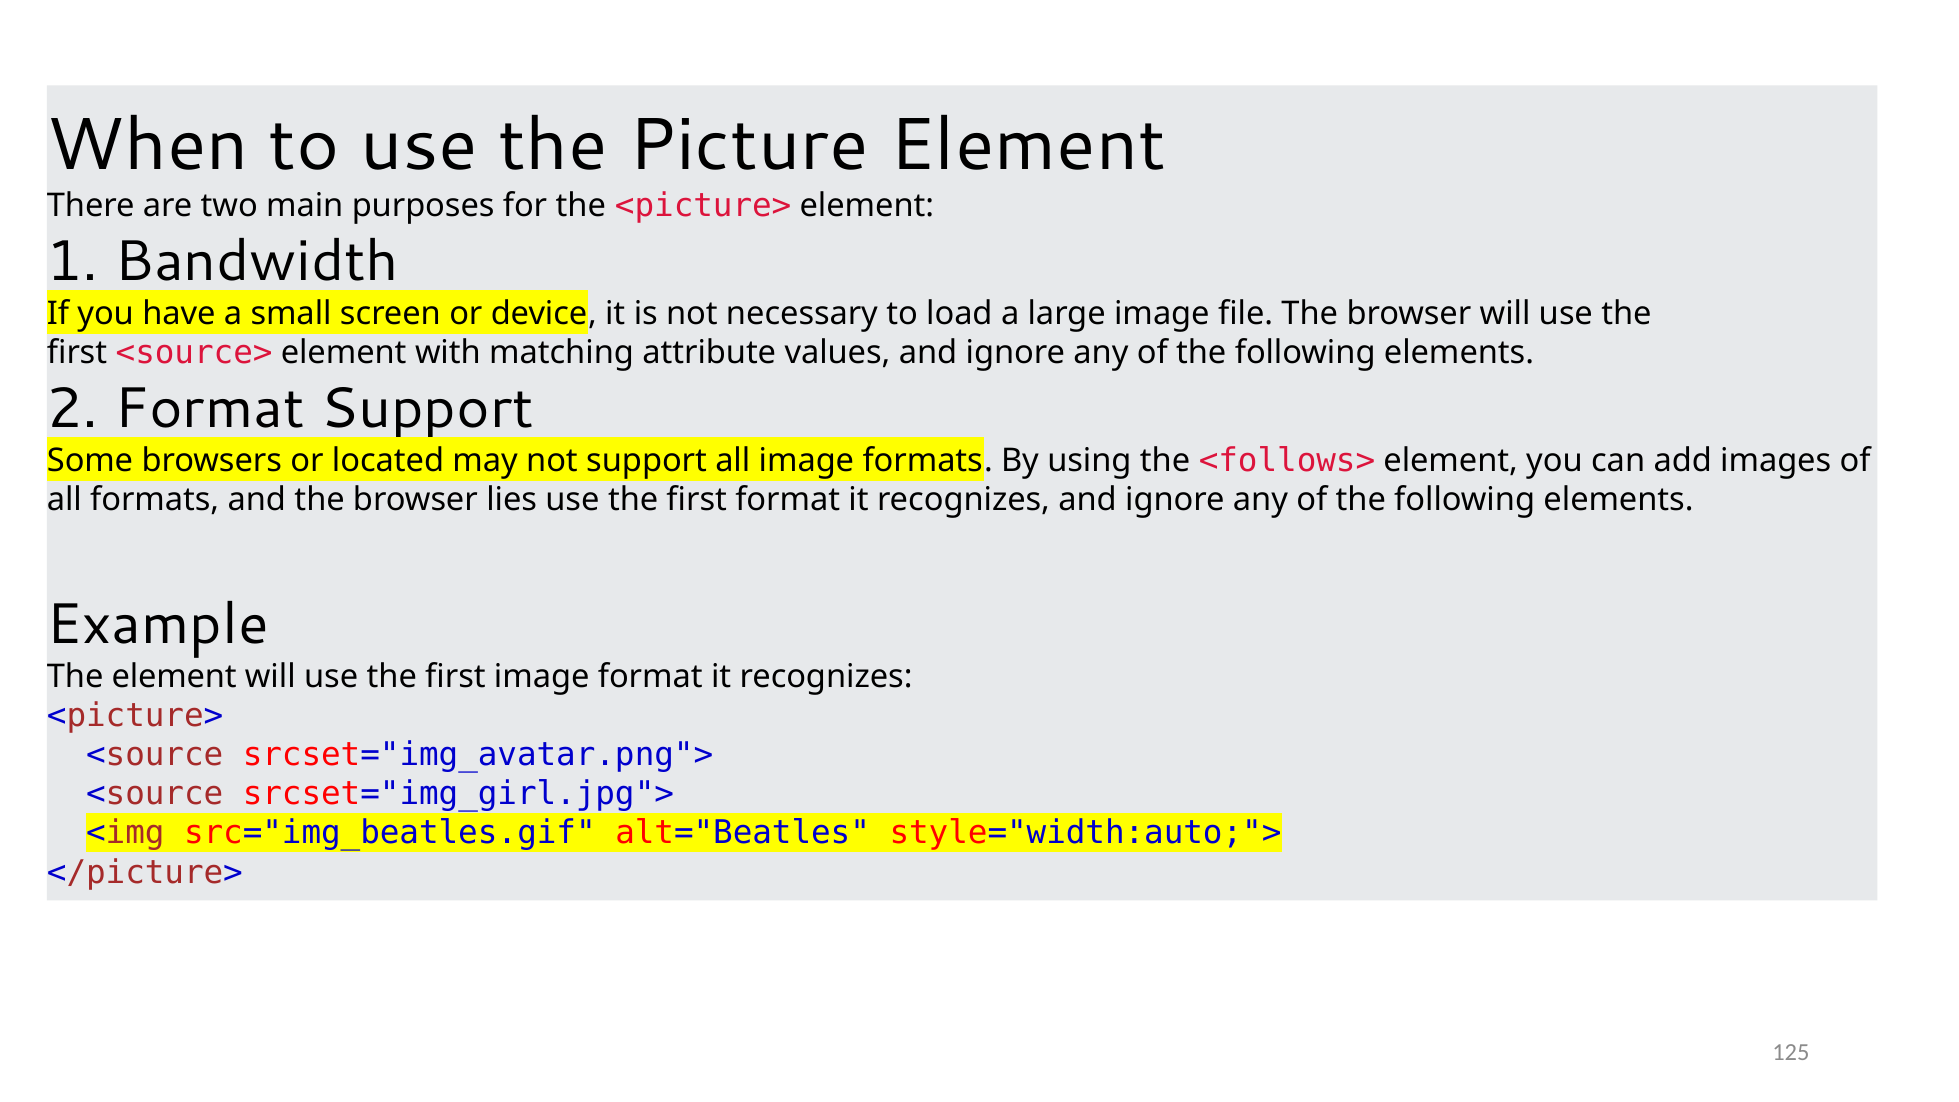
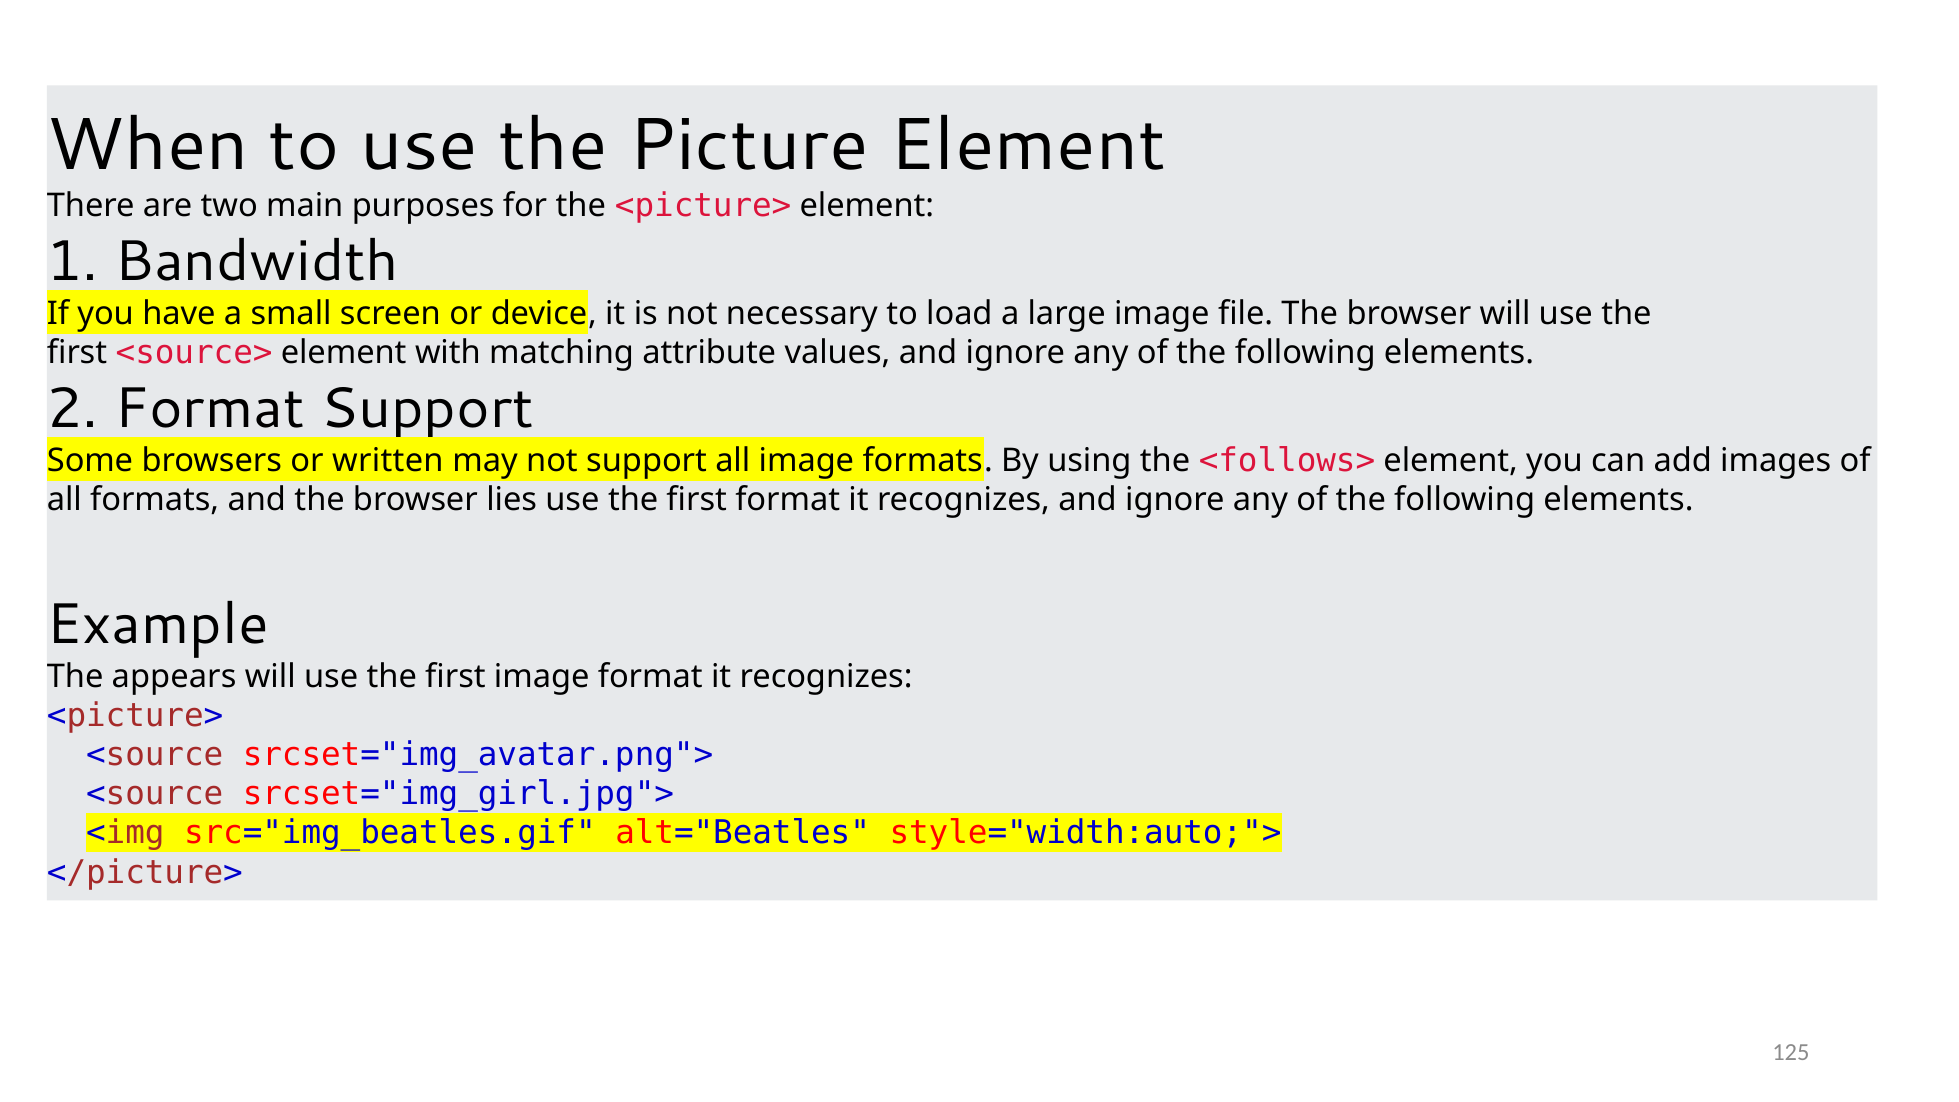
located: located -> written
The element: element -> appears
